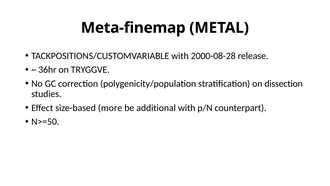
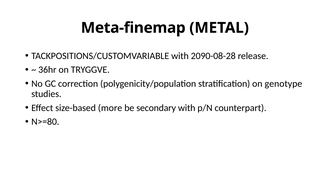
2000-08-28: 2000-08-28 -> 2090-08-28
dissection: dissection -> genotype
additional: additional -> secondary
N>=50: N>=50 -> N>=80
